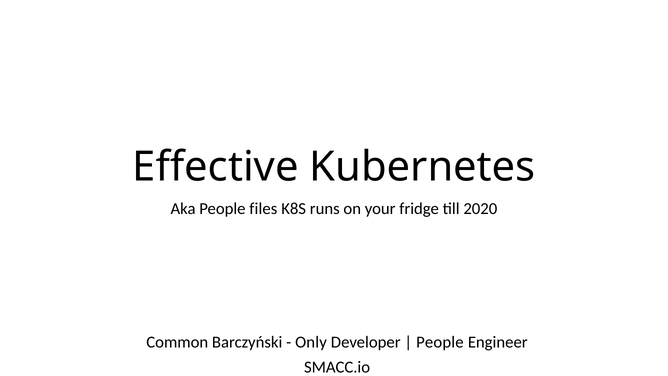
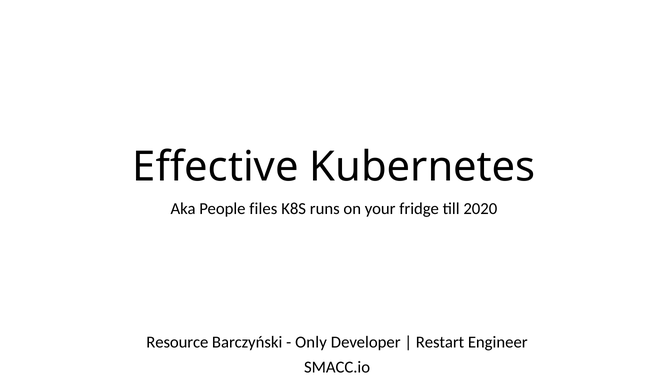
Common: Common -> Resource
People at (440, 342): People -> Restart
